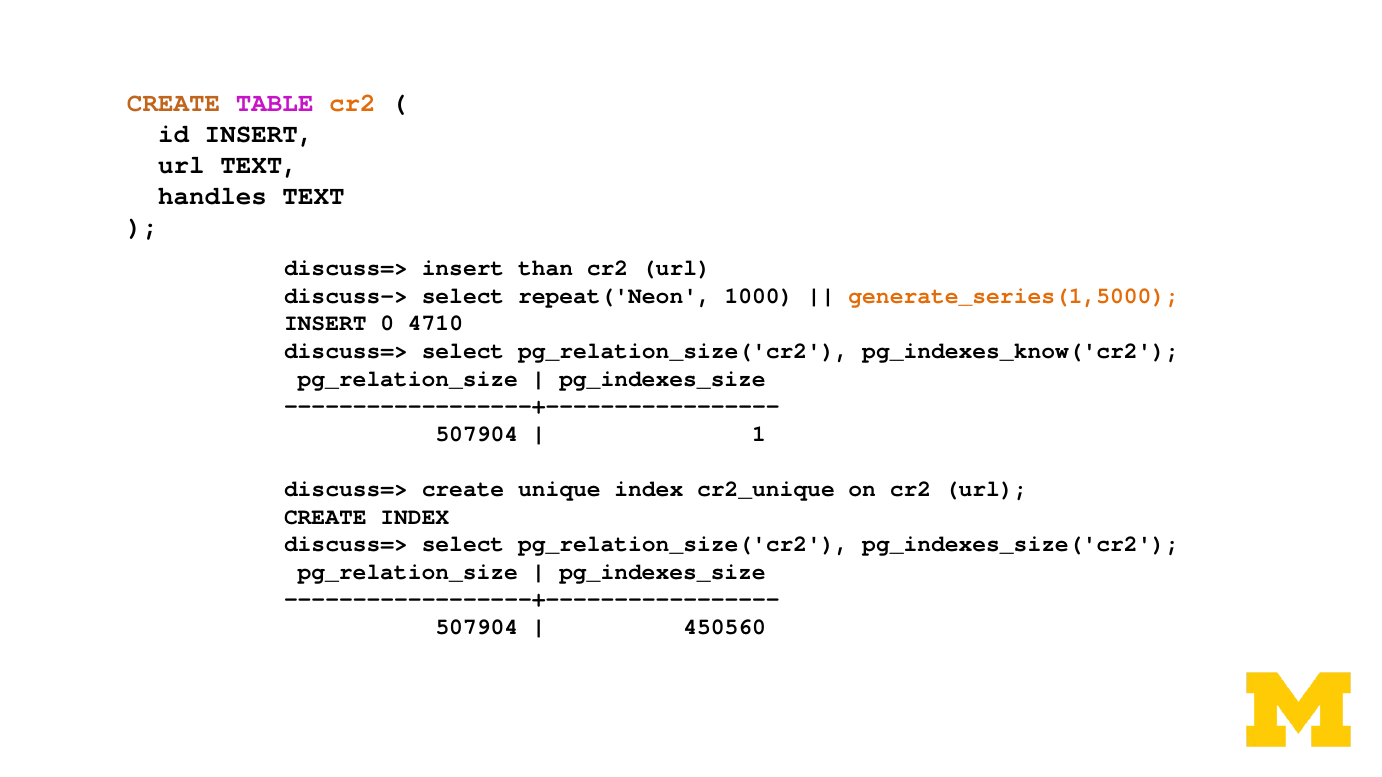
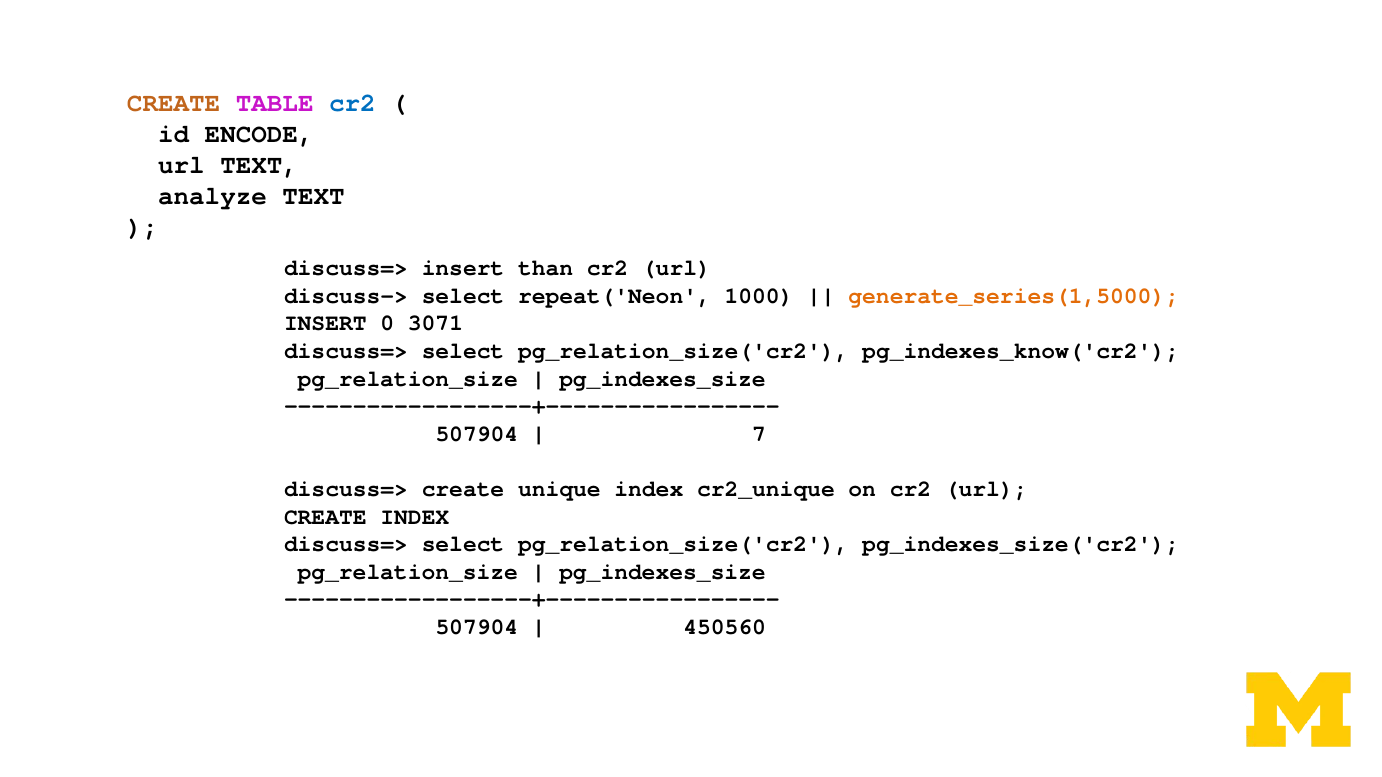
cr2 at (352, 103) colour: orange -> blue
id INSERT: INSERT -> ENCODE
handles: handles -> analyze
4710: 4710 -> 3071
1: 1 -> 7
